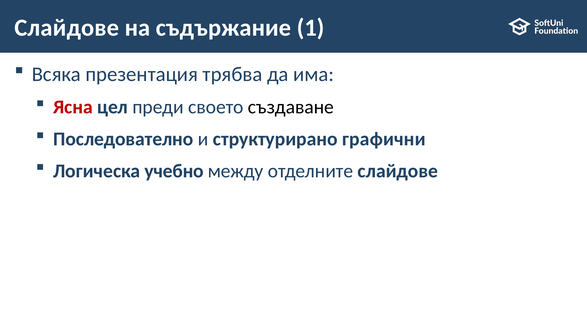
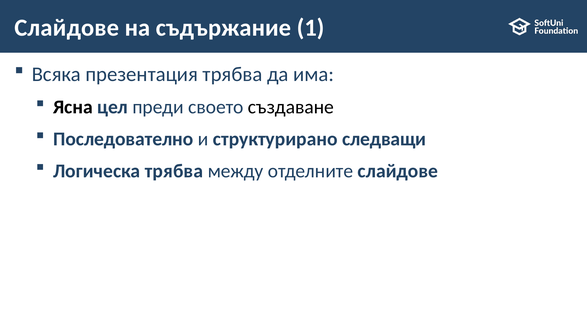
Ясна colour: red -> black
графични: графични -> следващи
Логическа учебно: учебно -> трябва
